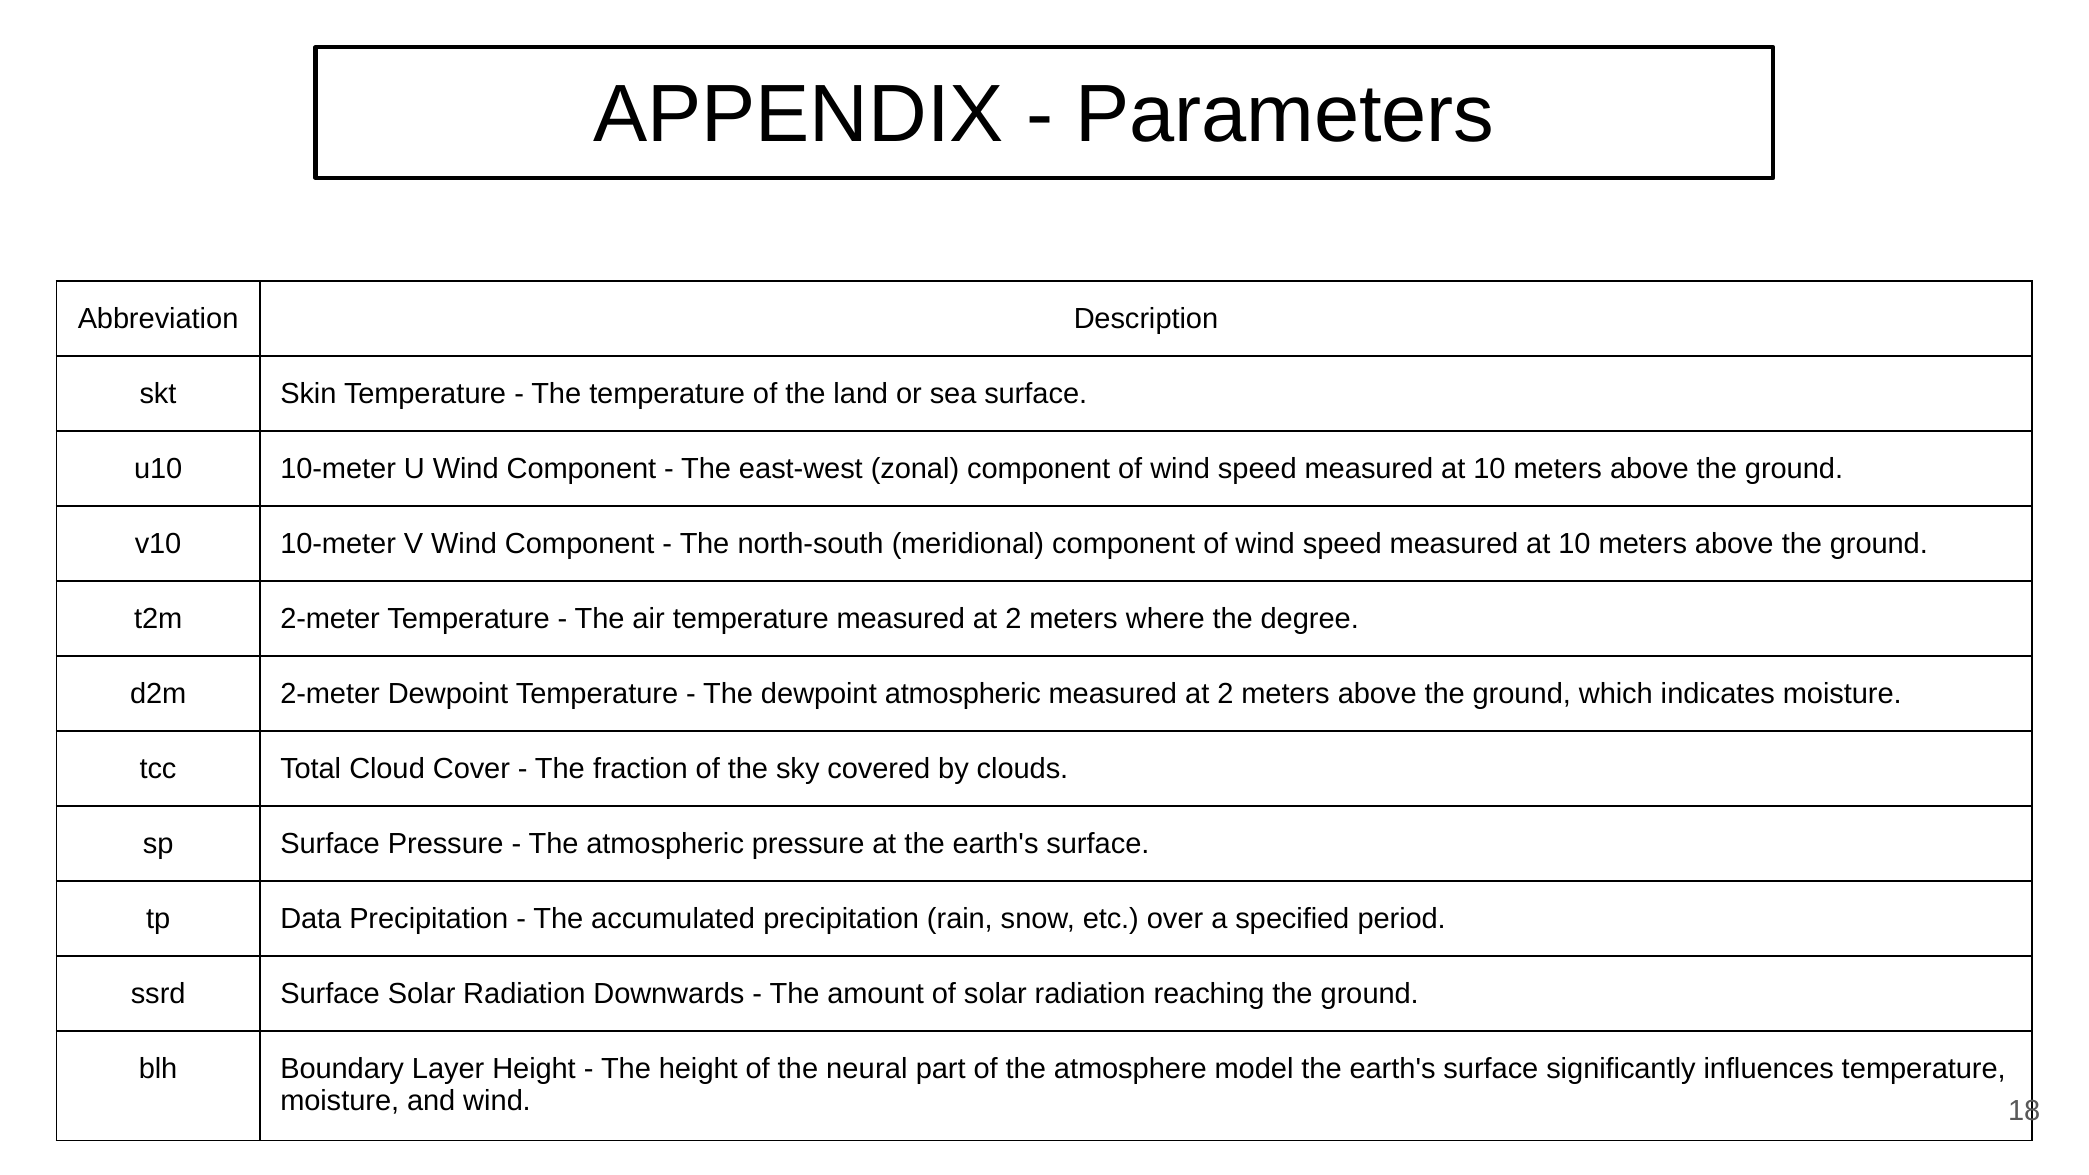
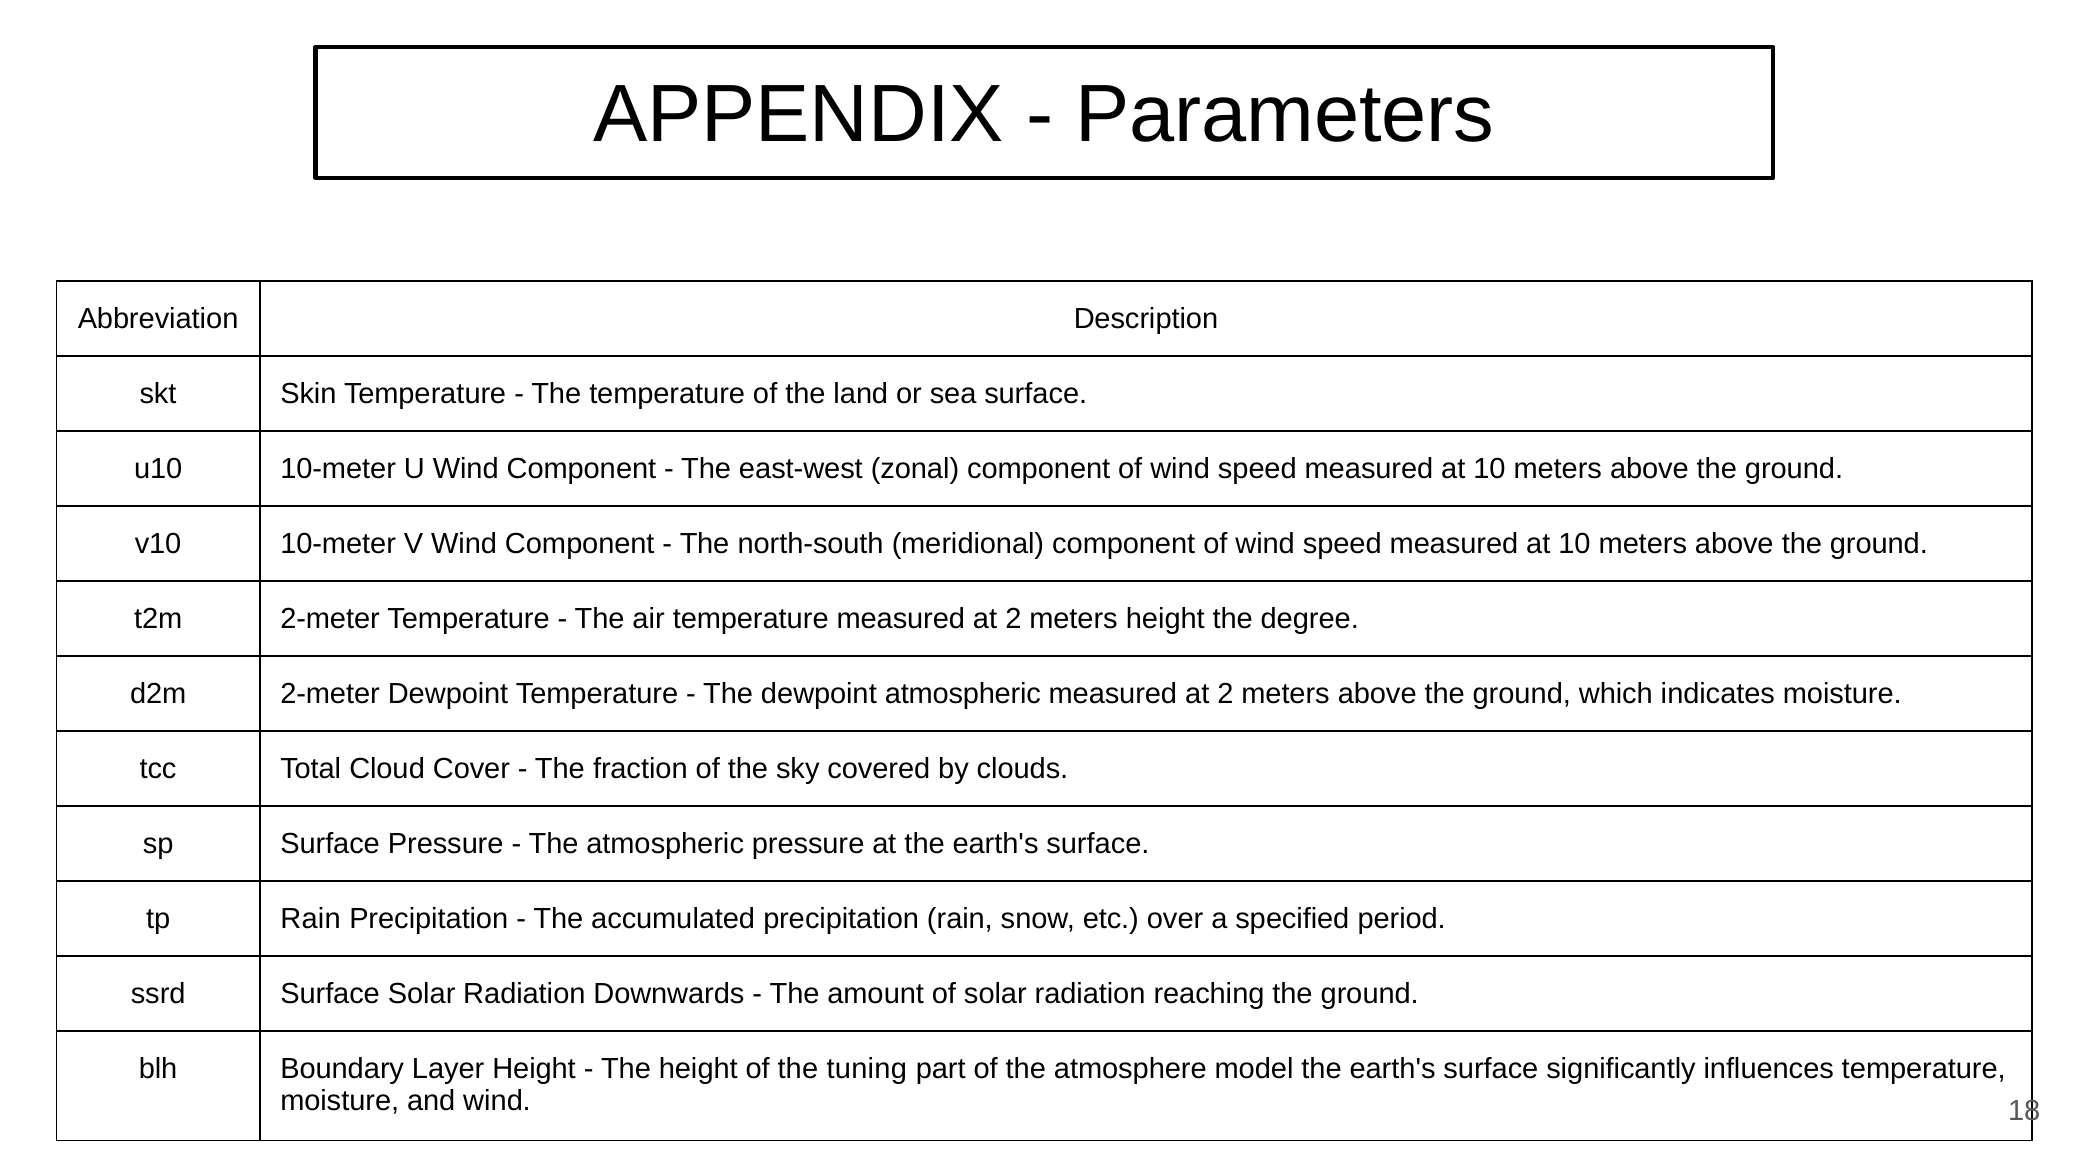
meters where: where -> height
tp Data: Data -> Rain
neural: neural -> tuning
